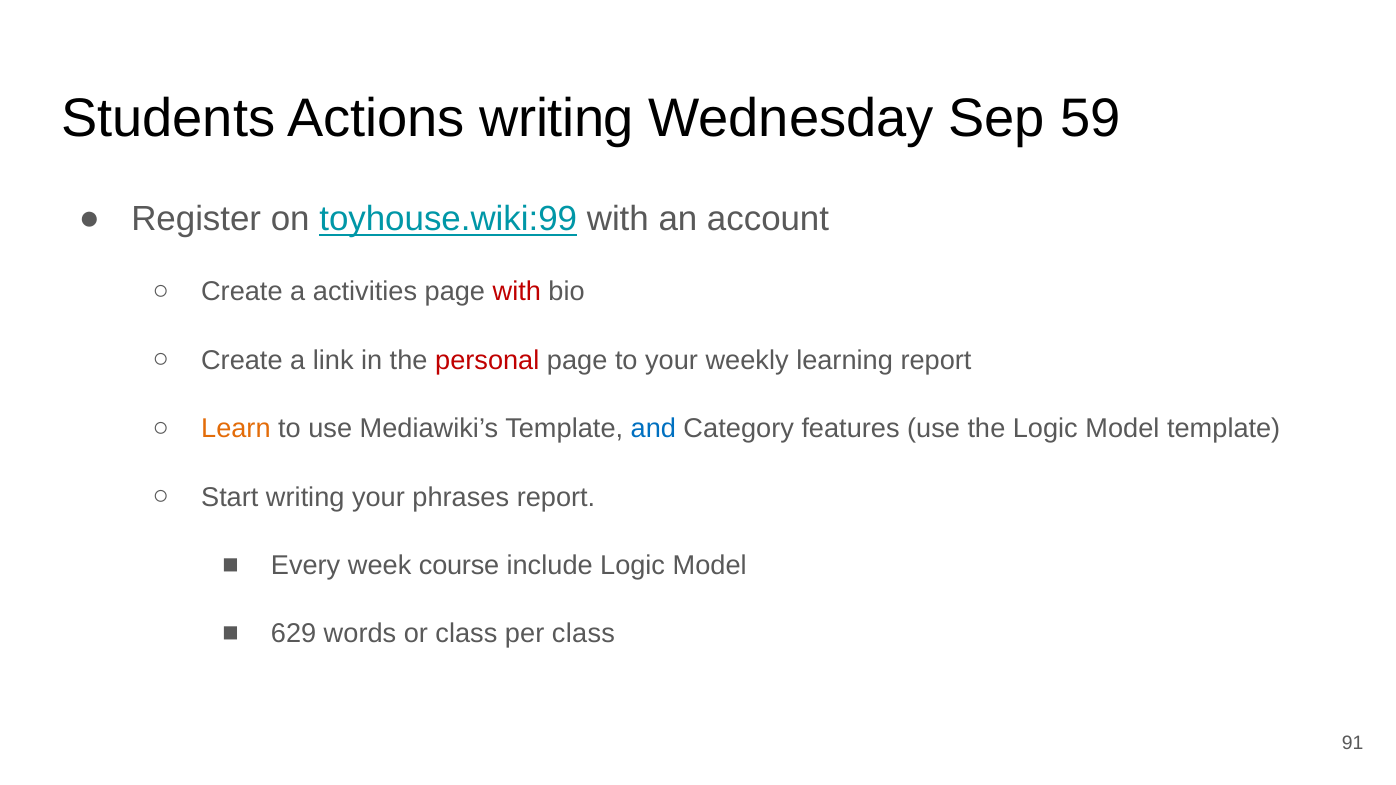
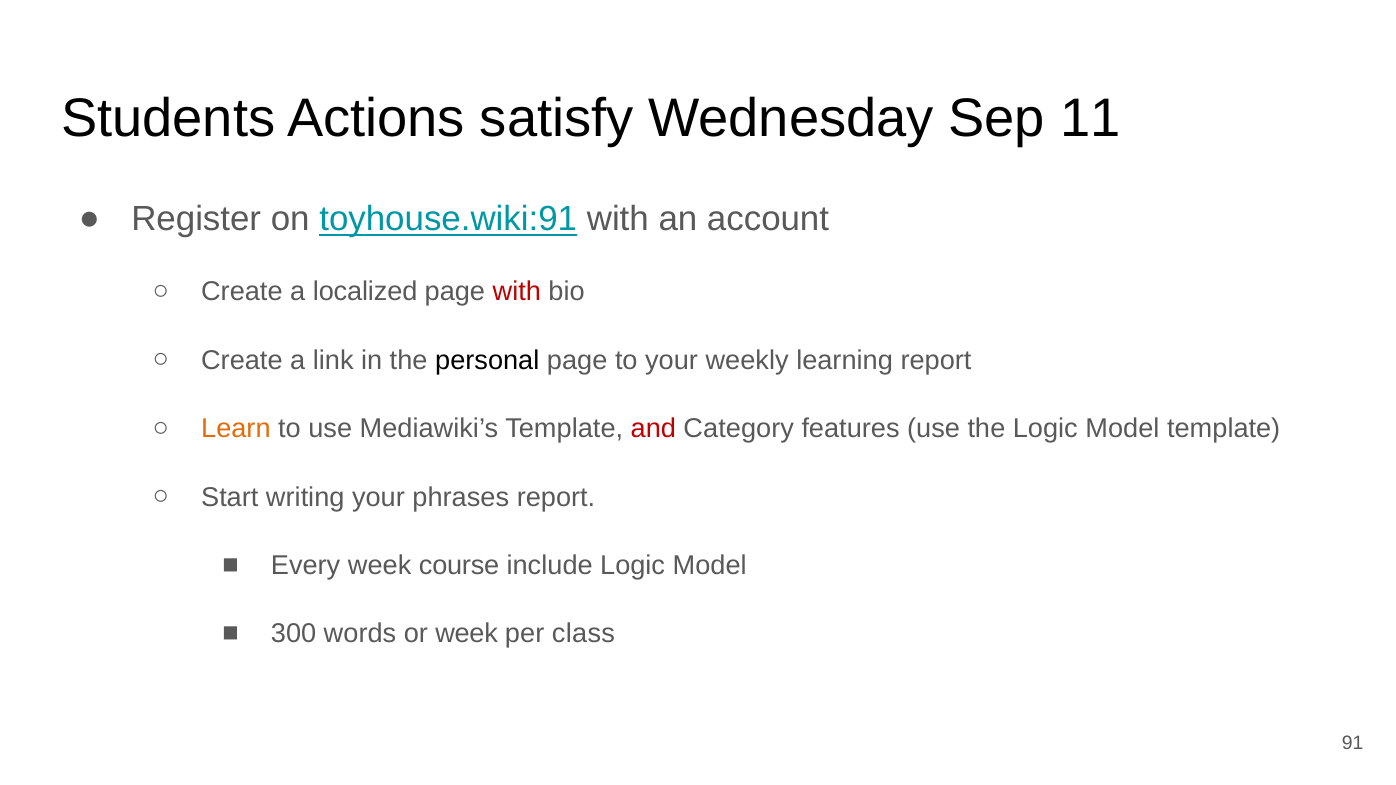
Actions writing: writing -> satisfy
59: 59 -> 11
toyhouse.wiki:99: toyhouse.wiki:99 -> toyhouse.wiki:91
activities: activities -> localized
personal colour: red -> black
and colour: blue -> red
629: 629 -> 300
or class: class -> week
